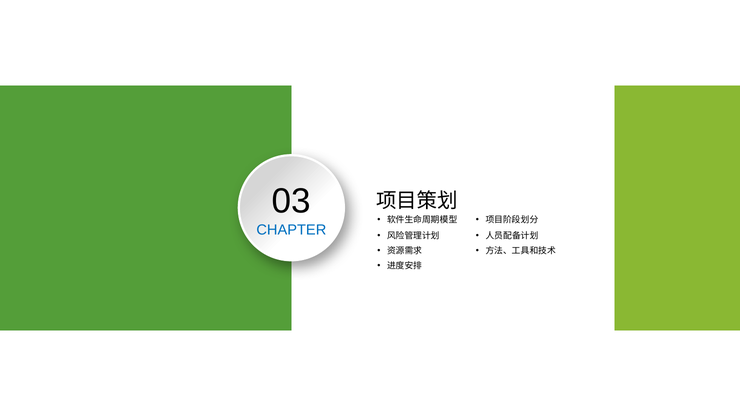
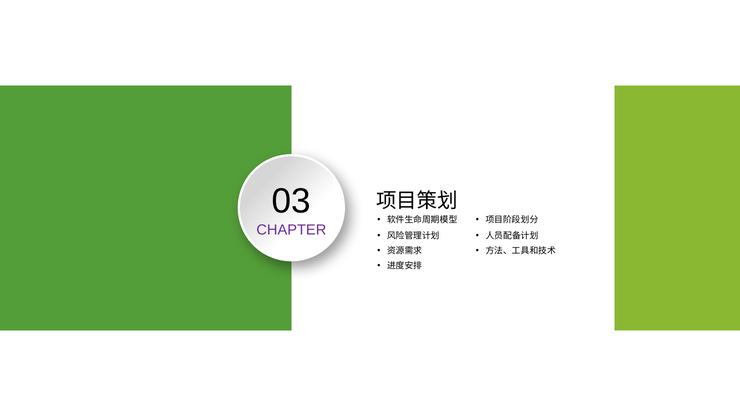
CHAPTER colour: blue -> purple
